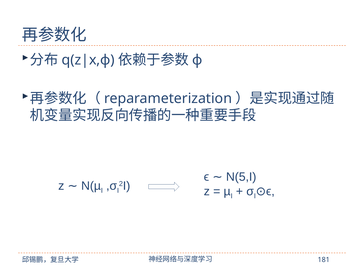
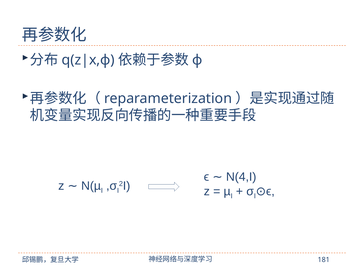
N(5,I: N(5,I -> N(4,I
